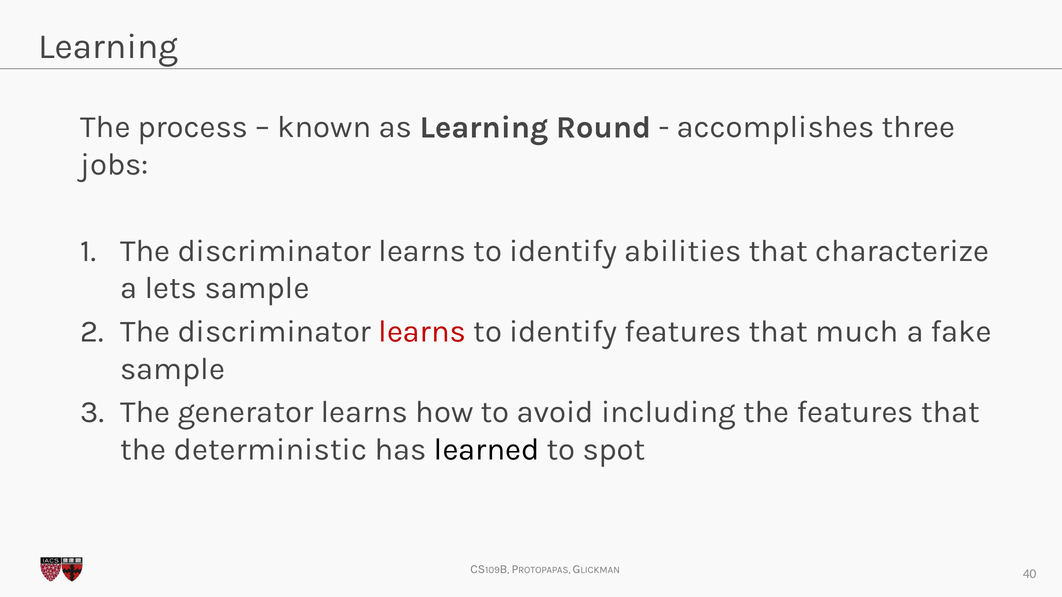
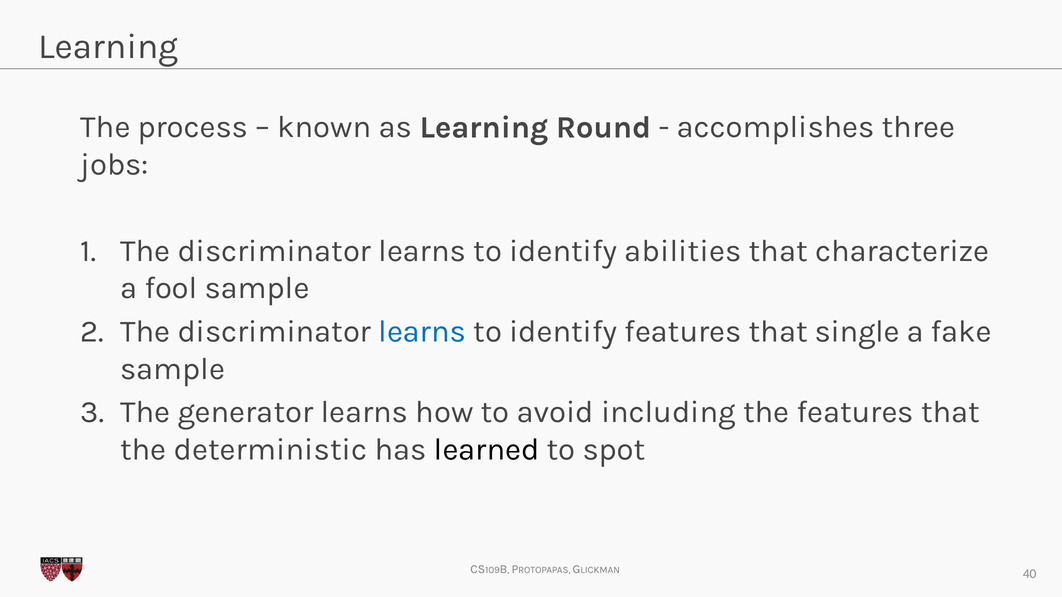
lets: lets -> fool
learns at (422, 332) colour: red -> blue
much: much -> single
